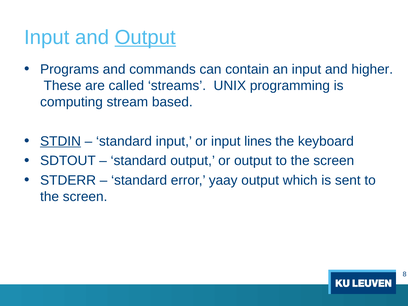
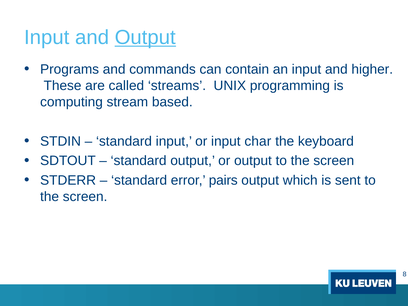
STDIN underline: present -> none
lines: lines -> char
yaay: yaay -> pairs
